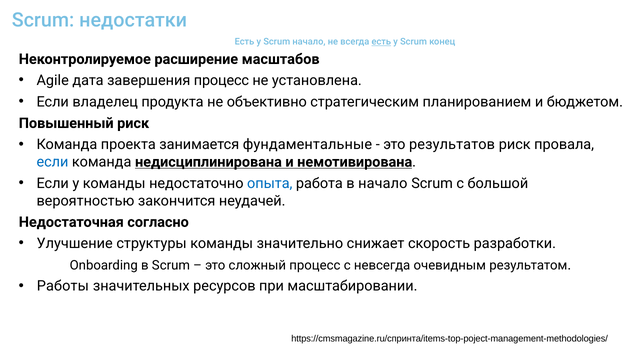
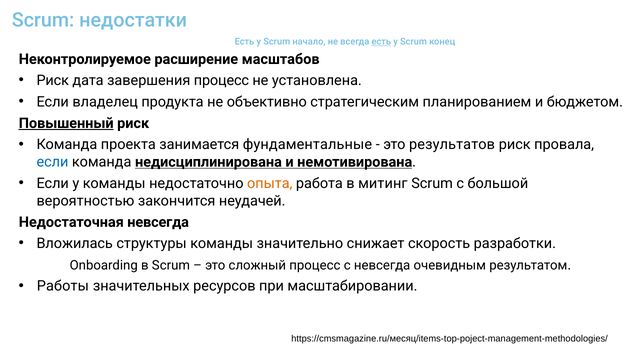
Agile at (53, 80): Agile -> Риск
Повышенный underline: none -> present
опыта colour: blue -> orange
в начало: начало -> митинг
Недостаточная согласно: согласно -> невсегда
Улучшение: Улучшение -> Вложилась
https://cmsmagazine.ru/спринта/items-top-poject-management-methodologies/: https://cmsmagazine.ru/спринта/items-top-poject-management-methodologies/ -> https://cmsmagazine.ru/месяц/items-top-poject-management-methodologies/
